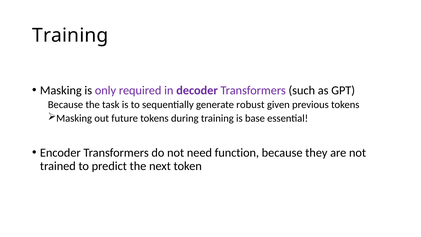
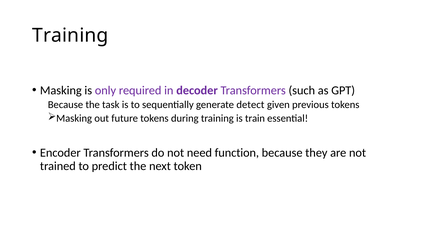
robust: robust -> detect
base: base -> train
